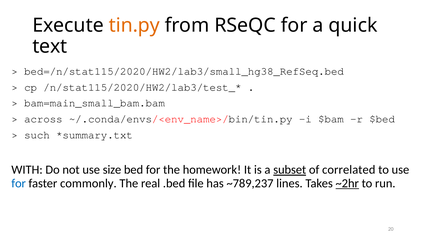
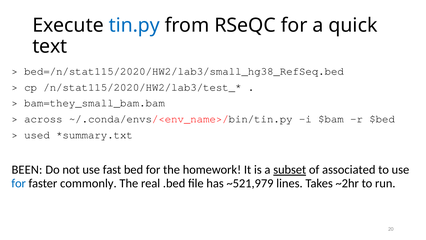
tin.py colour: orange -> blue
bam=main_small_bam.bam: bam=main_small_bam.bam -> bam=they_small_bam.bam
such: such -> used
WITH: WITH -> BEEN
size: size -> fast
correlated: correlated -> associated
~789,237: ~789,237 -> ~521,979
~2hr underline: present -> none
